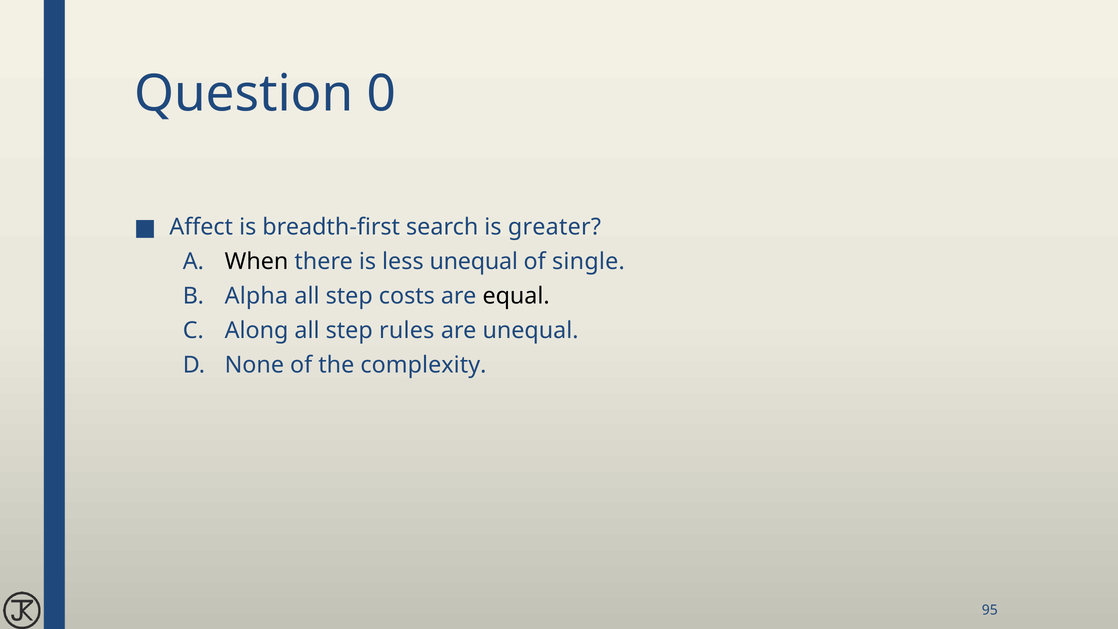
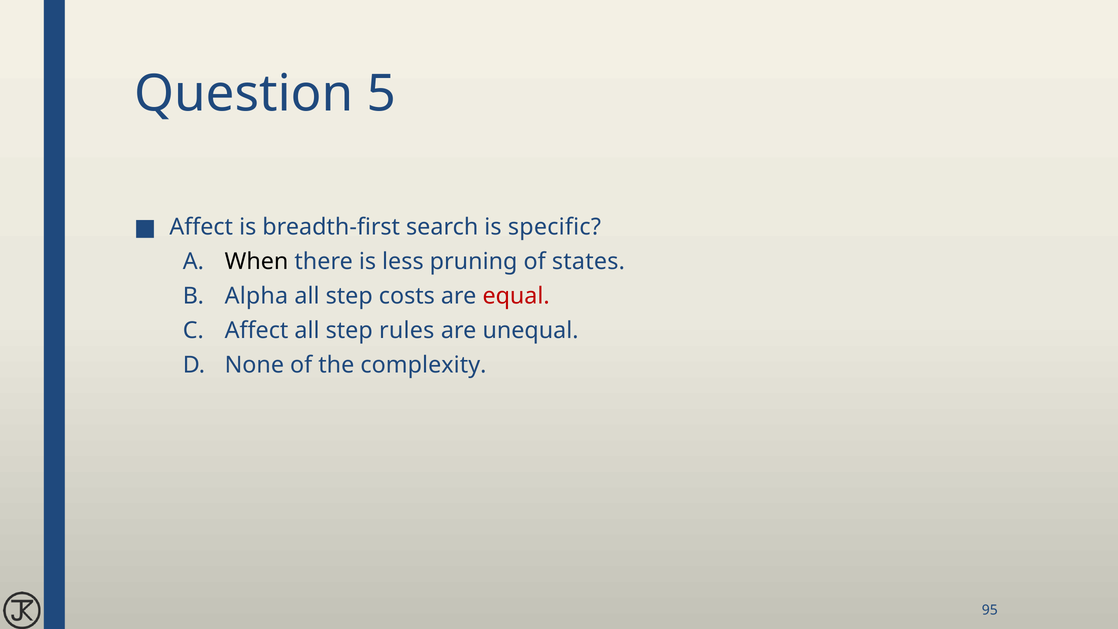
0: 0 -> 5
greater: greater -> specific
less unequal: unequal -> pruning
single: single -> states
equal colour: black -> red
Along at (257, 330): Along -> Affect
